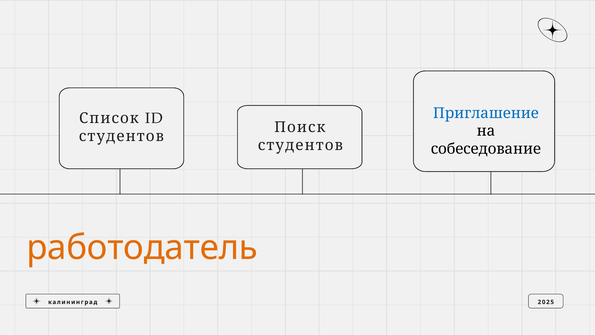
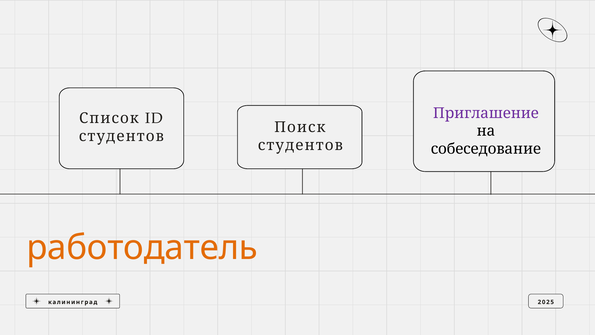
Приглашение colour: blue -> purple
